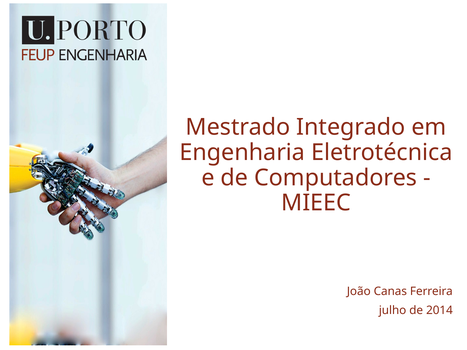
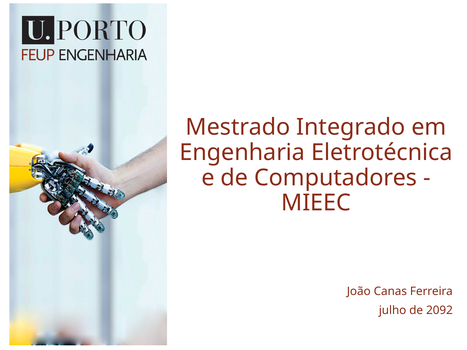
2014: 2014 -> 2092
